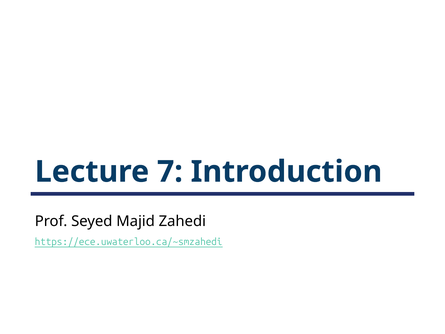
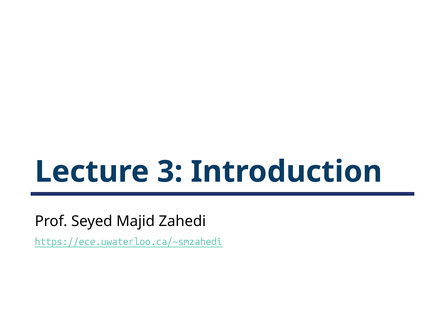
7: 7 -> 3
